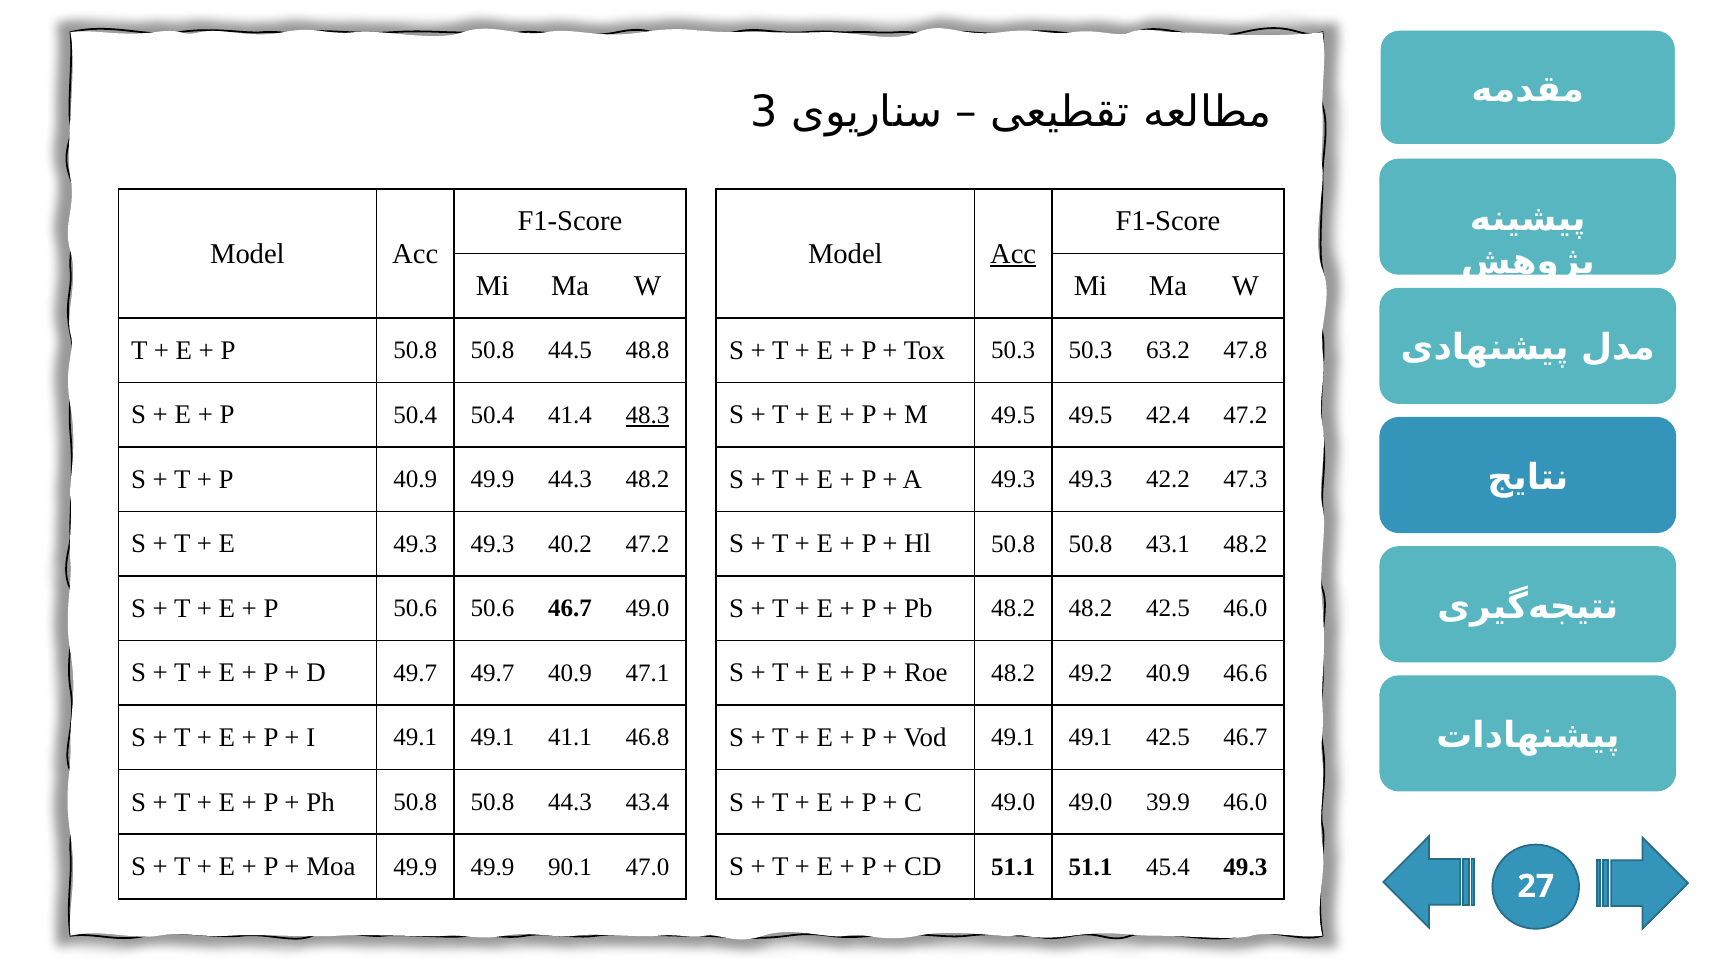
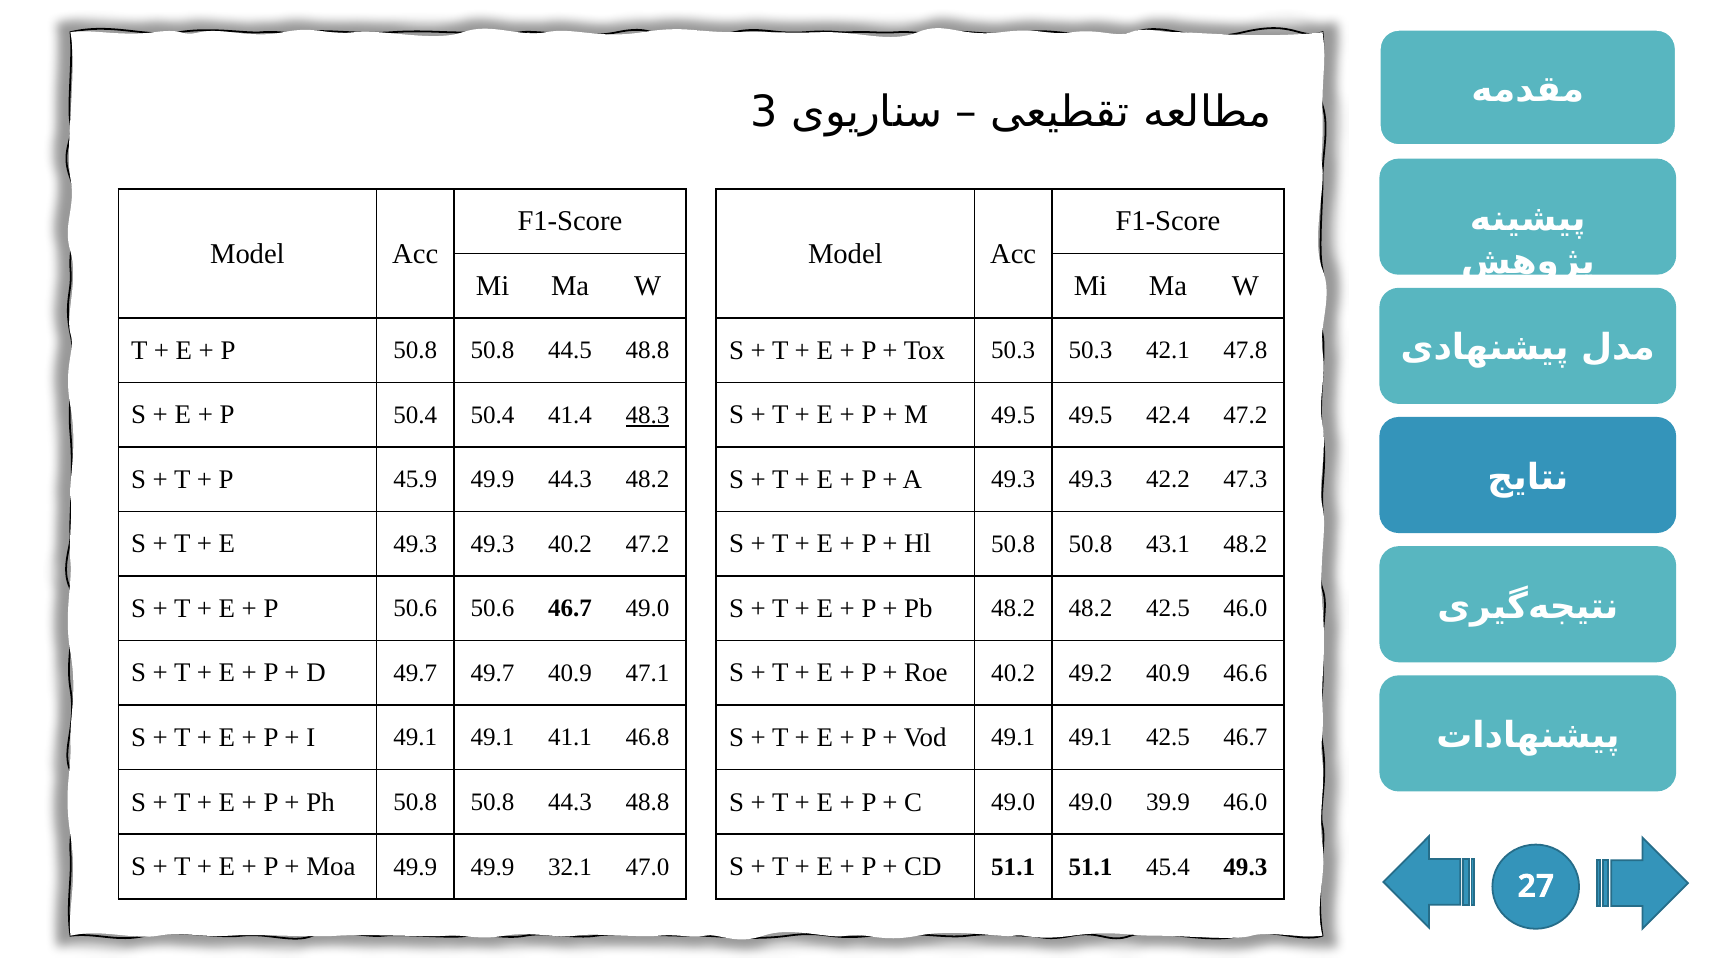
Acc at (1013, 254) underline: present -> none
63.2: 63.2 -> 42.1
P 40.9: 40.9 -> 45.9
Roe 48.2: 48.2 -> 40.2
44.3 43.4: 43.4 -> 48.8
90.1: 90.1 -> 32.1
